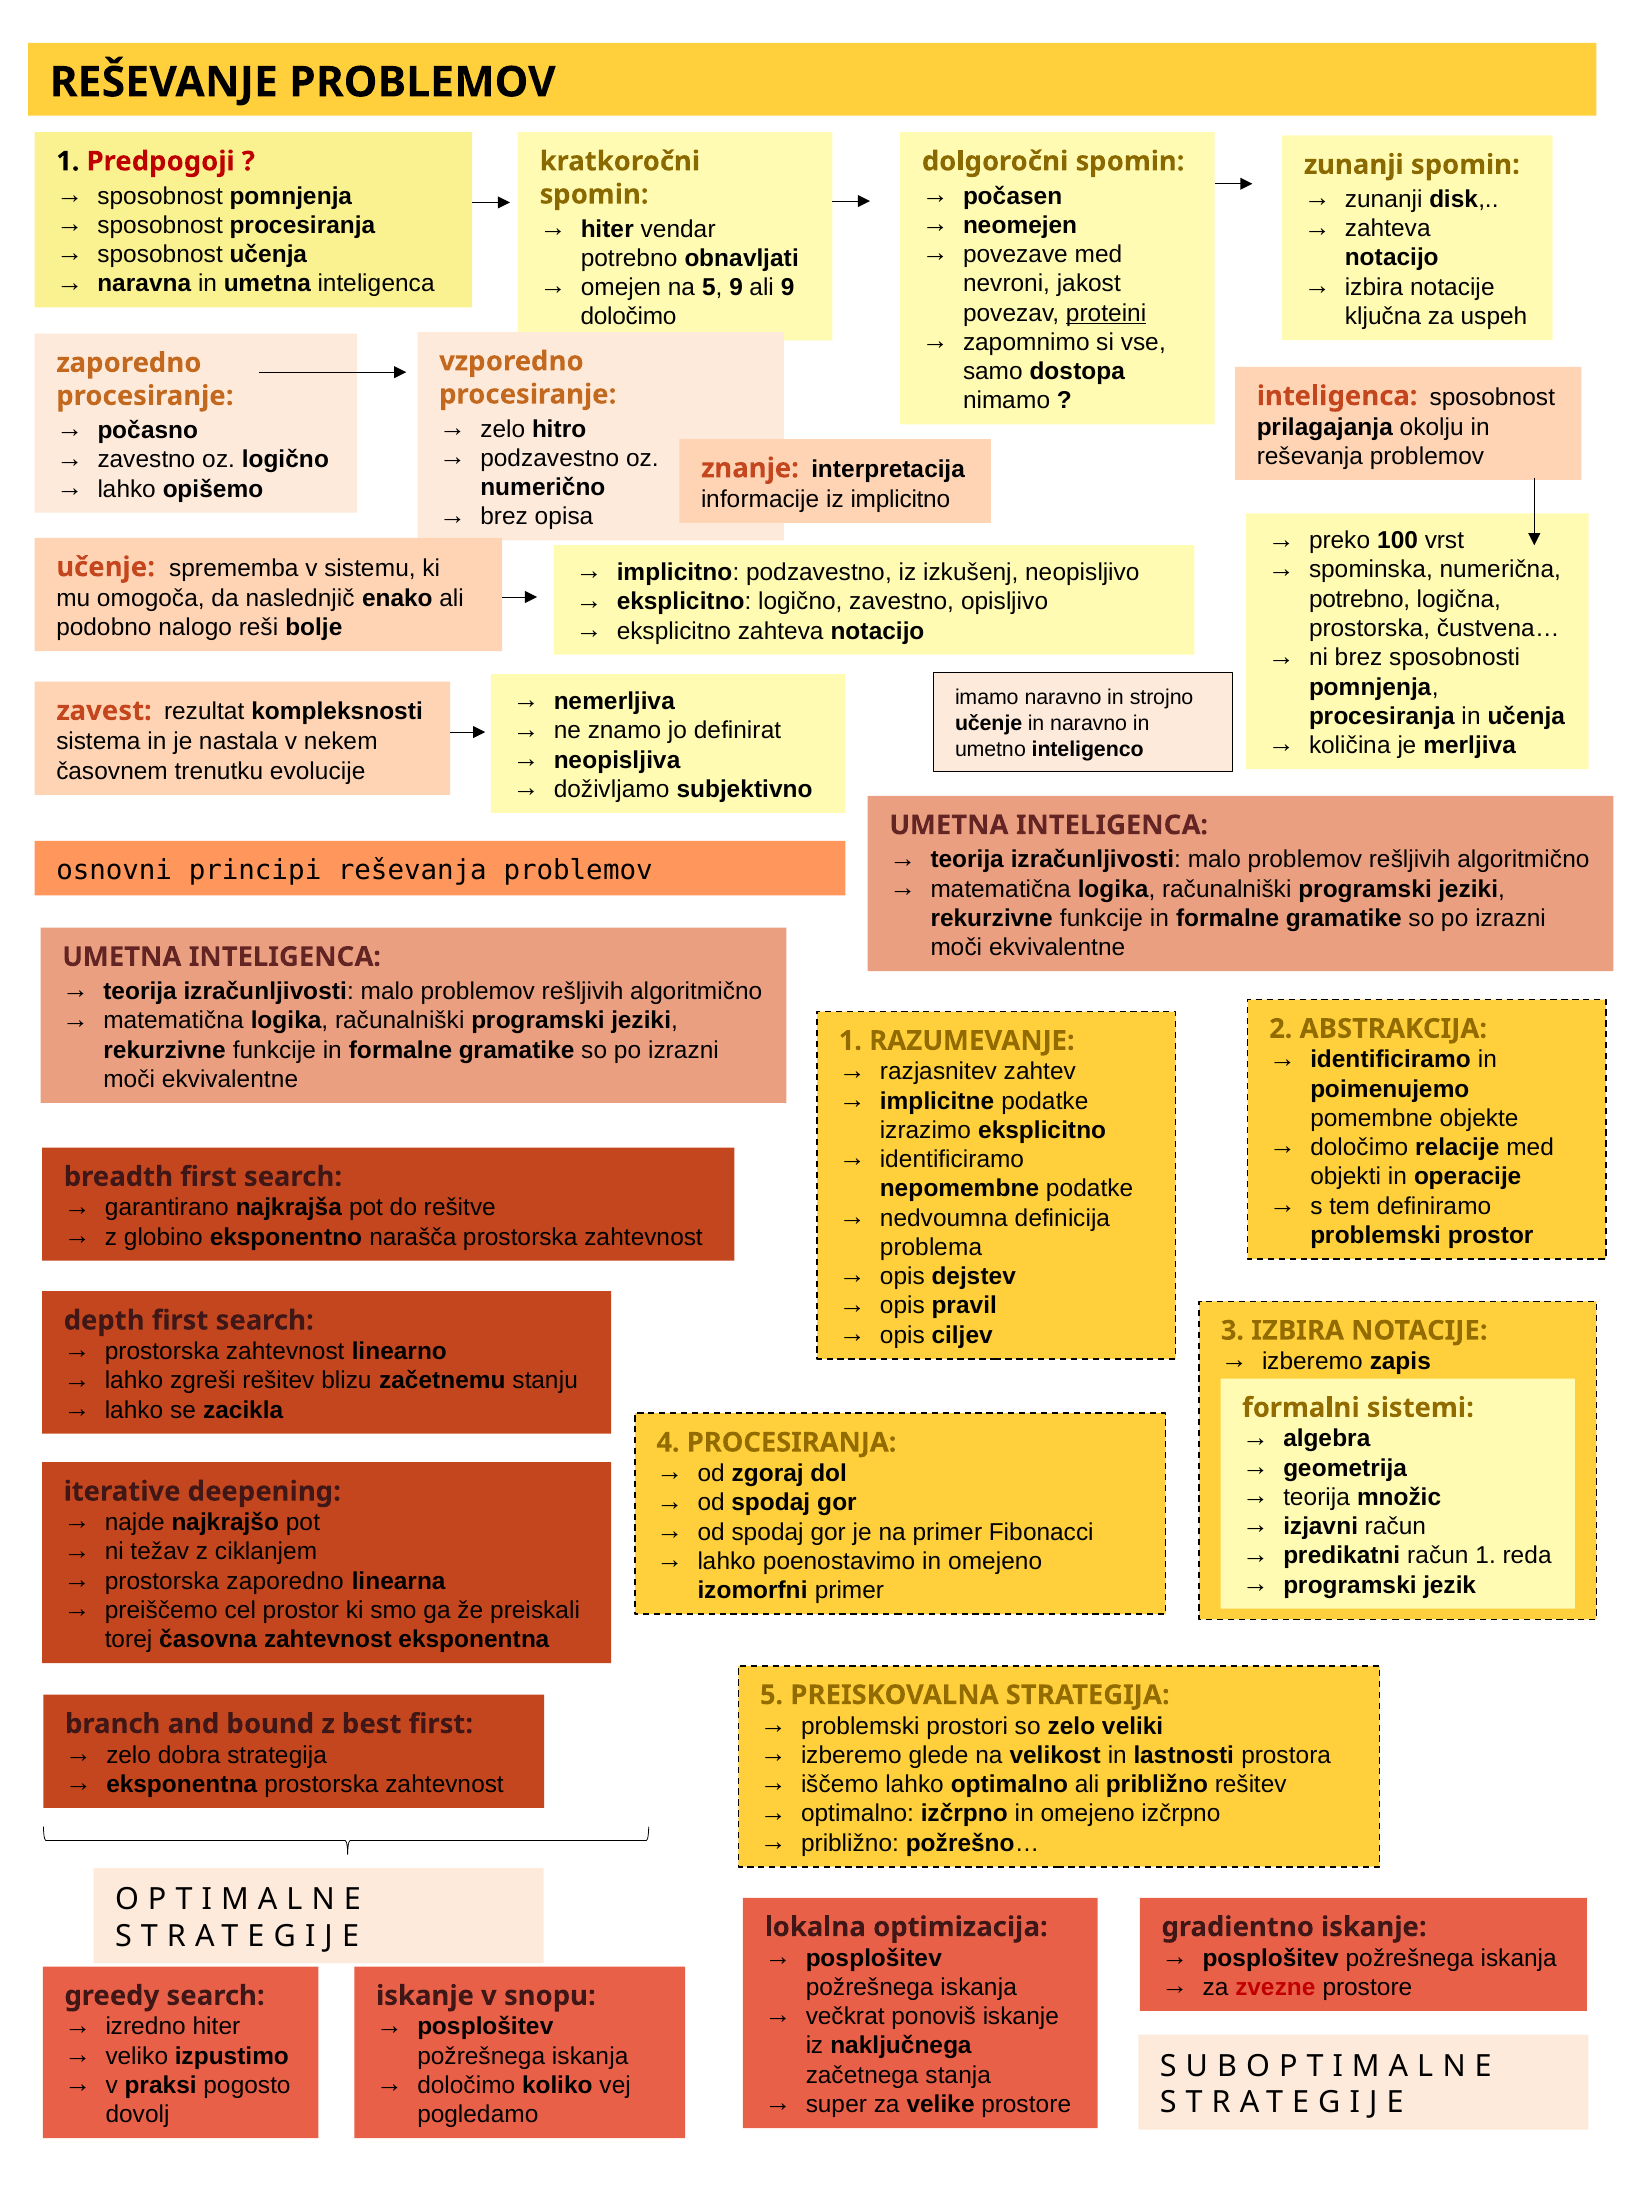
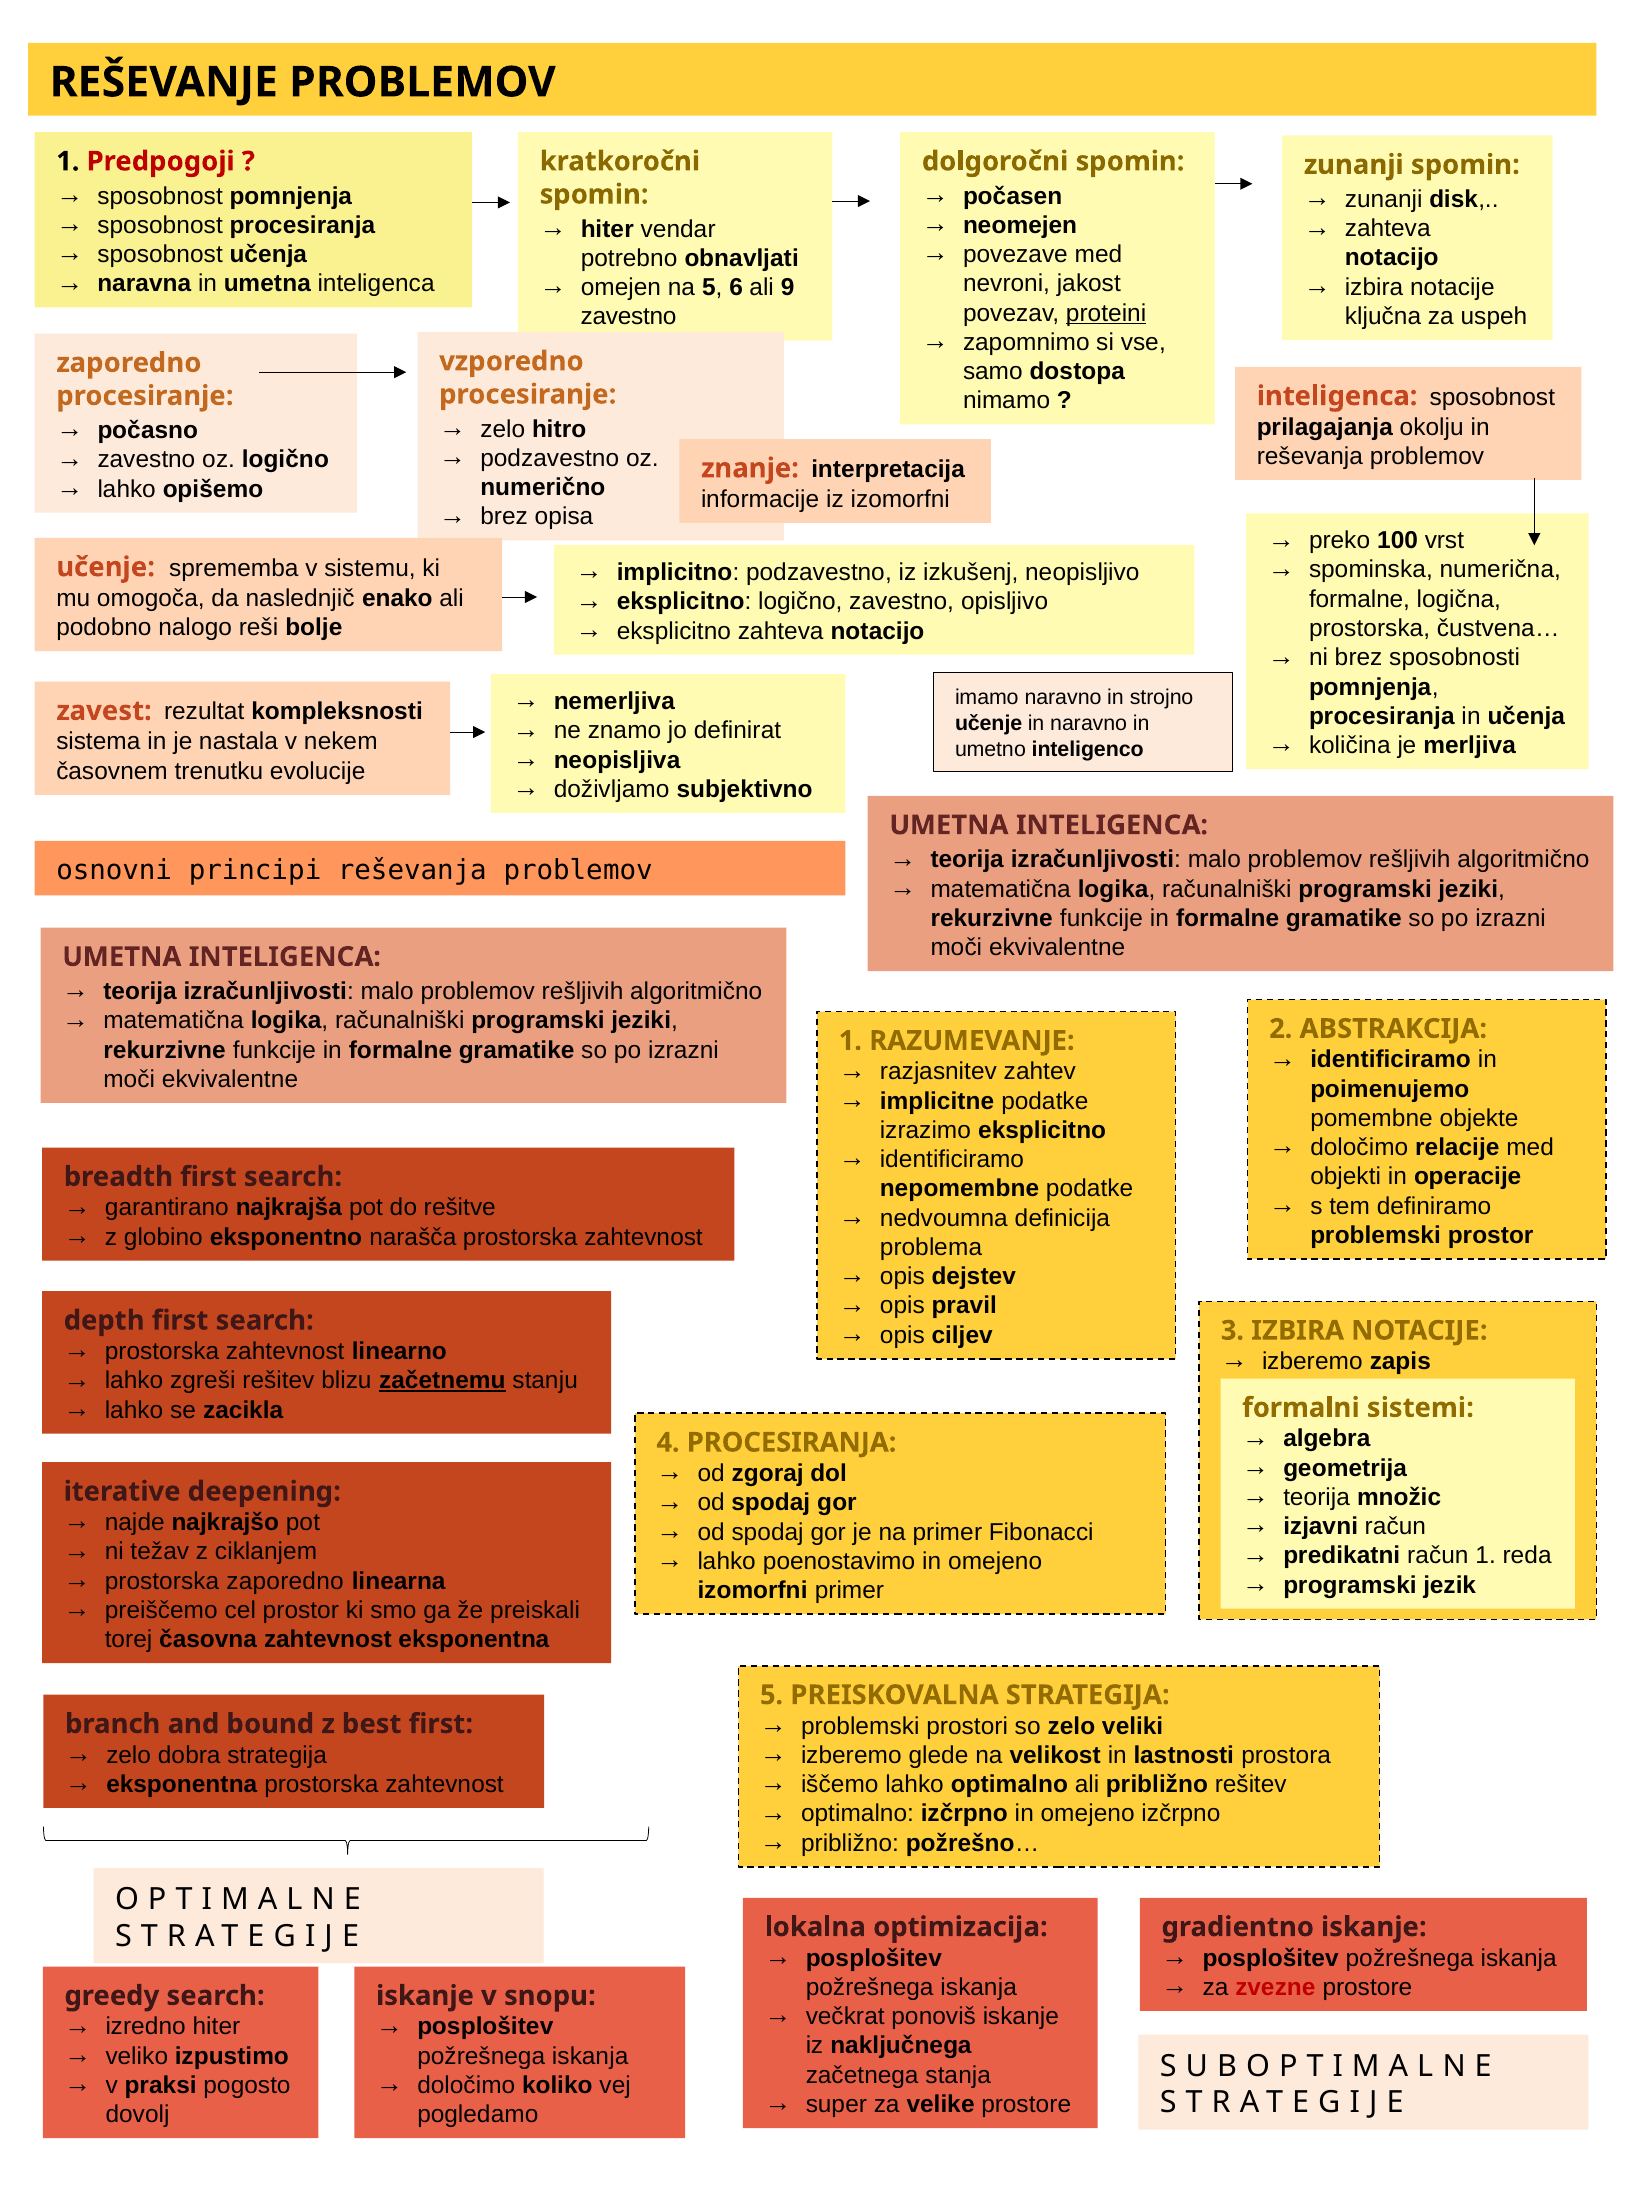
5 9: 9 -> 6
določimo at (629, 317): določimo -> zavestno
iz implicitno: implicitno -> izomorfni
potrebno at (1360, 599): potrebno -> formalne
začetnemu underline: none -> present
